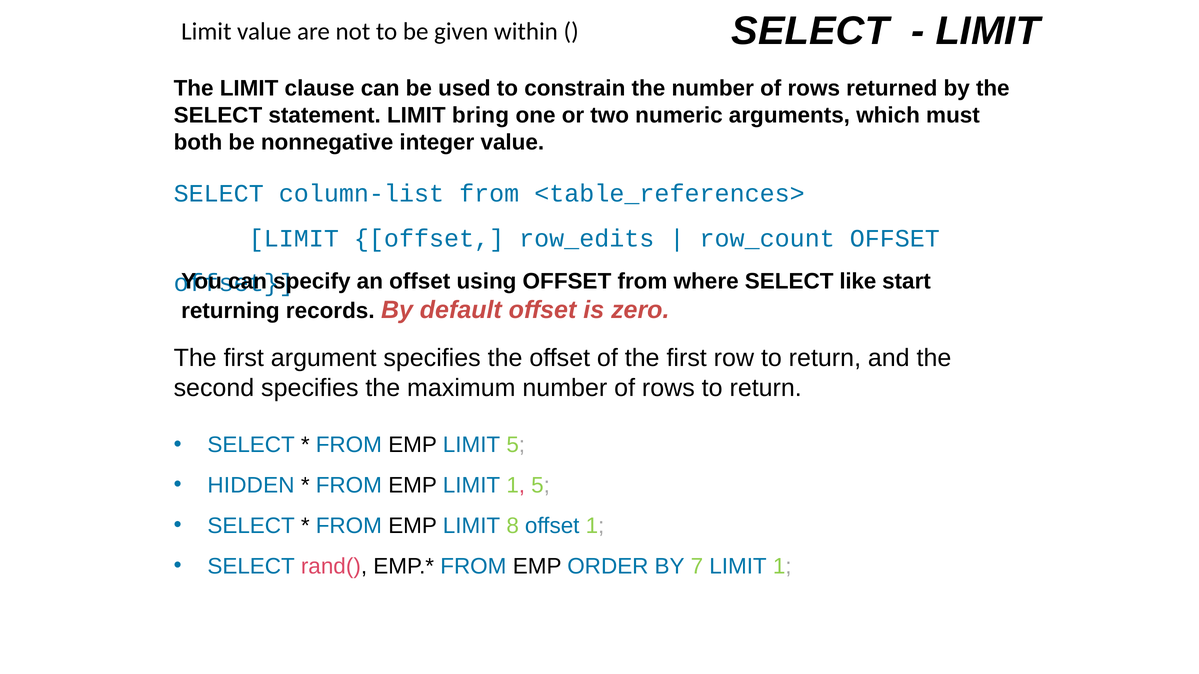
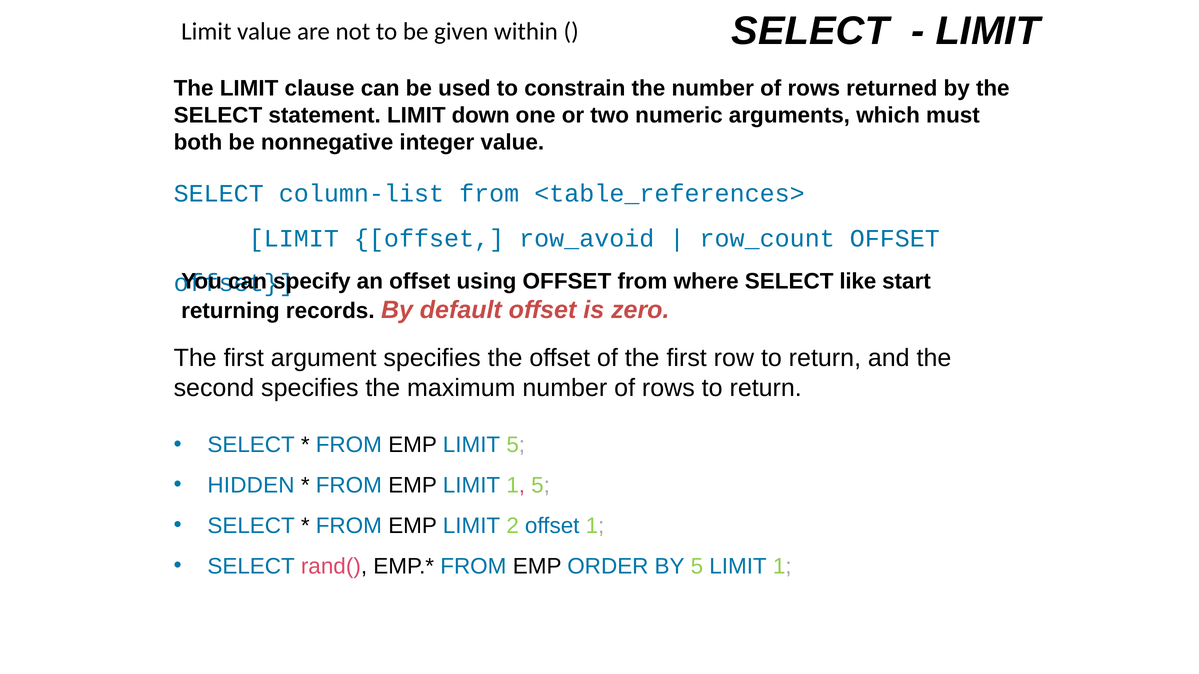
bring: bring -> down
row_edits: row_edits -> row_avoid
8: 8 -> 2
BY 7: 7 -> 5
